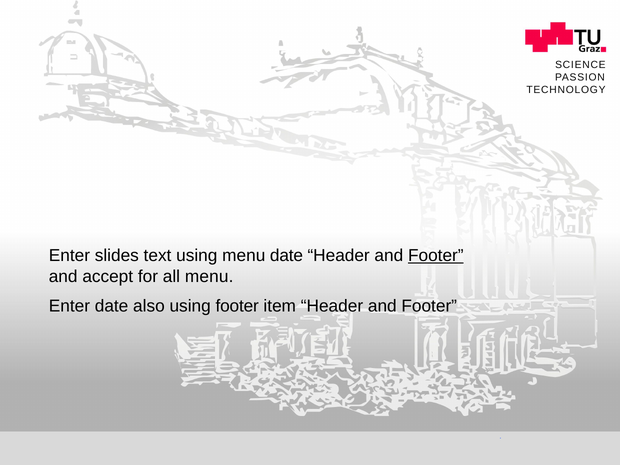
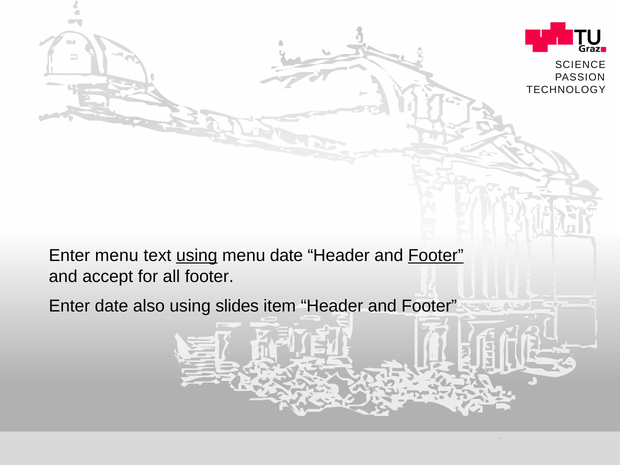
Enter slides: slides -> menu
using at (197, 256) underline: none -> present
all menu: menu -> footer
using footer: footer -> slides
